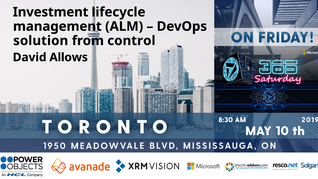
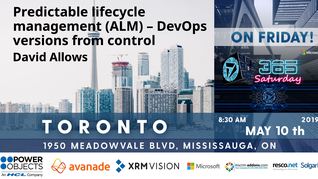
Investment: Investment -> Predictable
solution: solution -> versions
